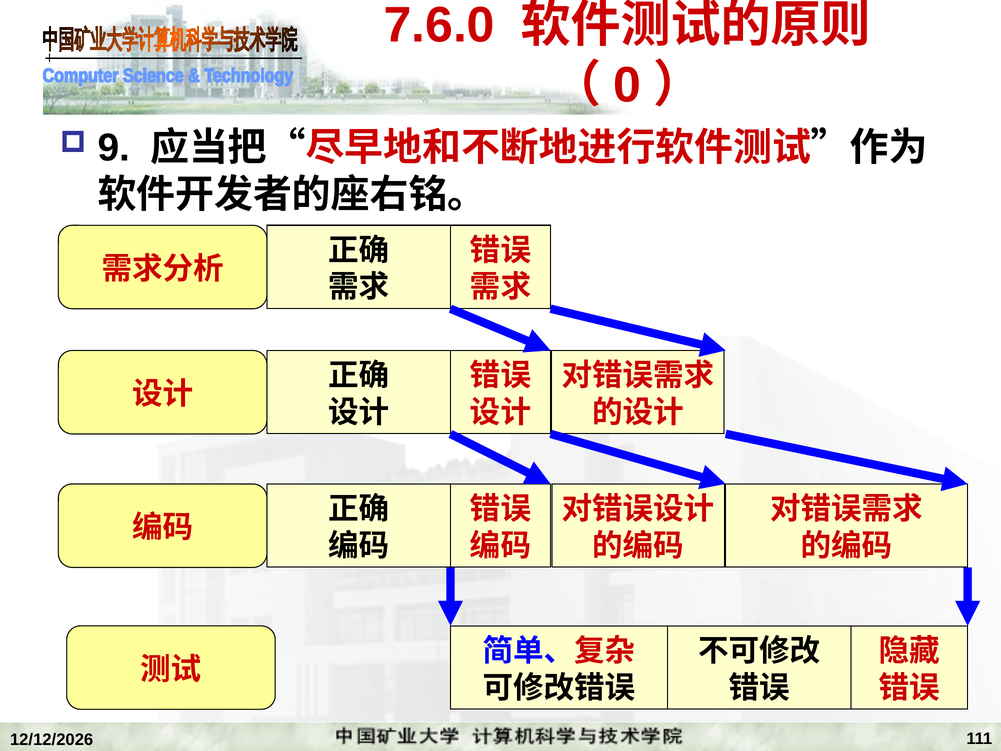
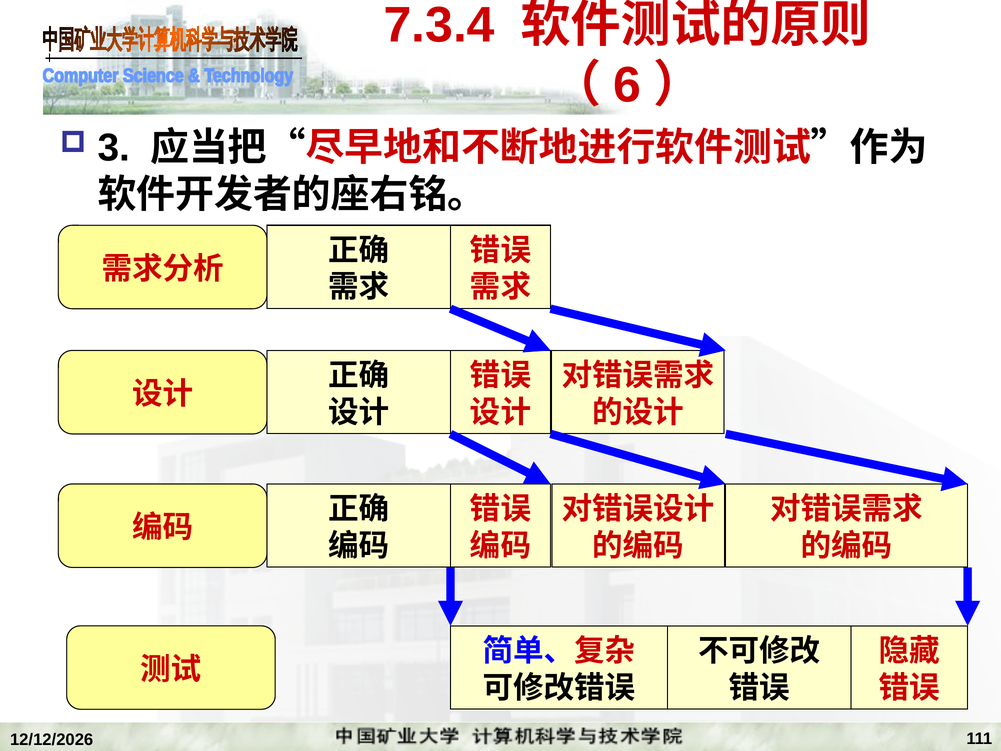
7.6.0: 7.6.0 -> 7.3.4
0: 0 -> 6
9: 9 -> 3
